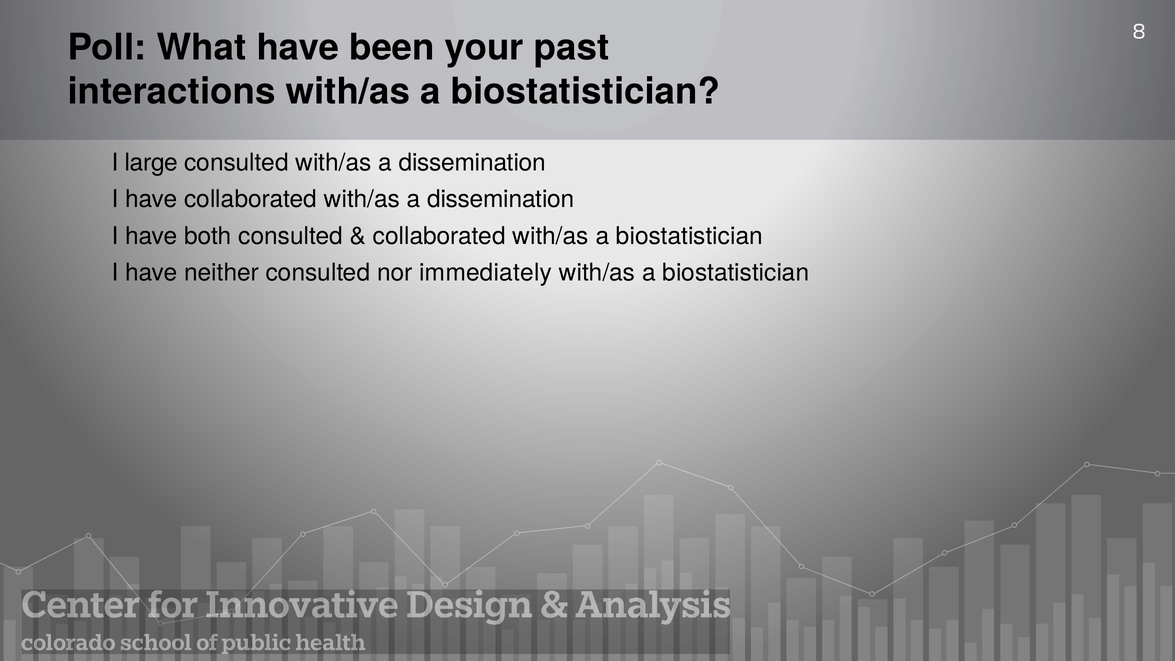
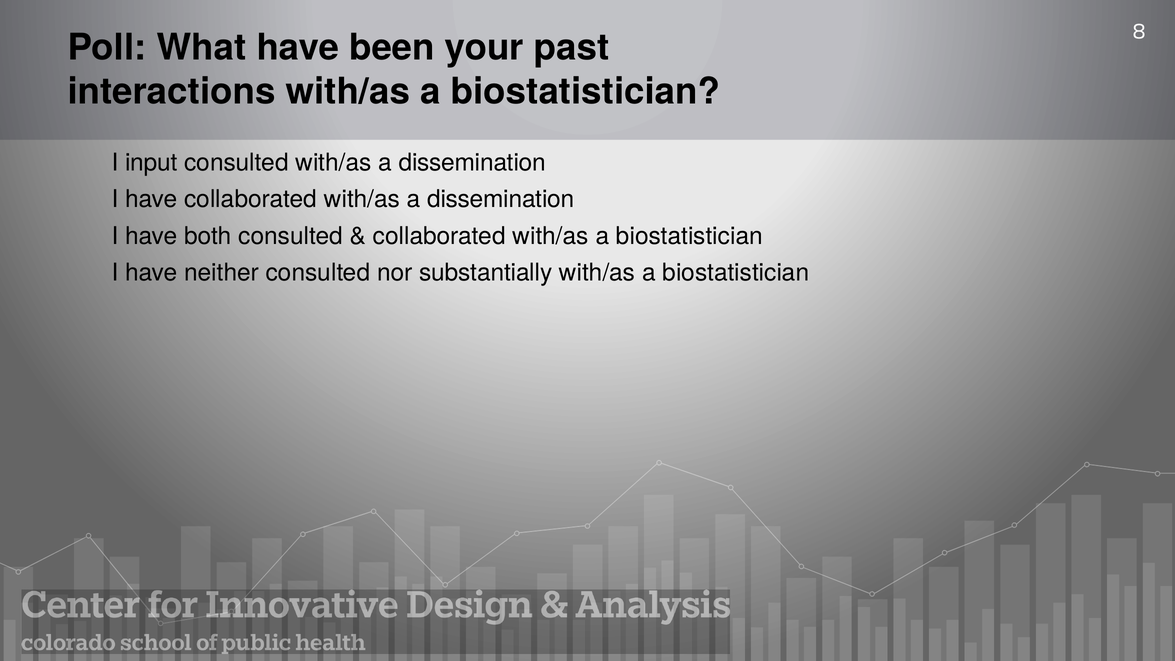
large: large -> input
immediately: immediately -> substantially
